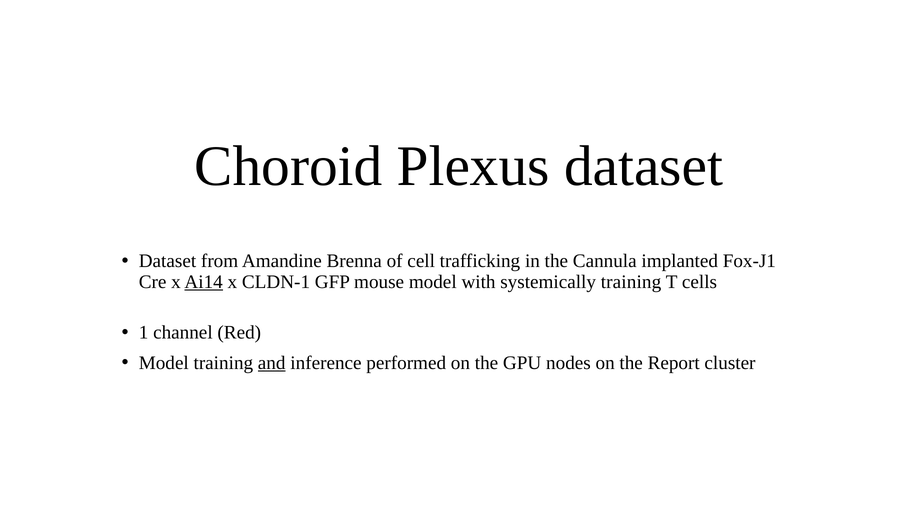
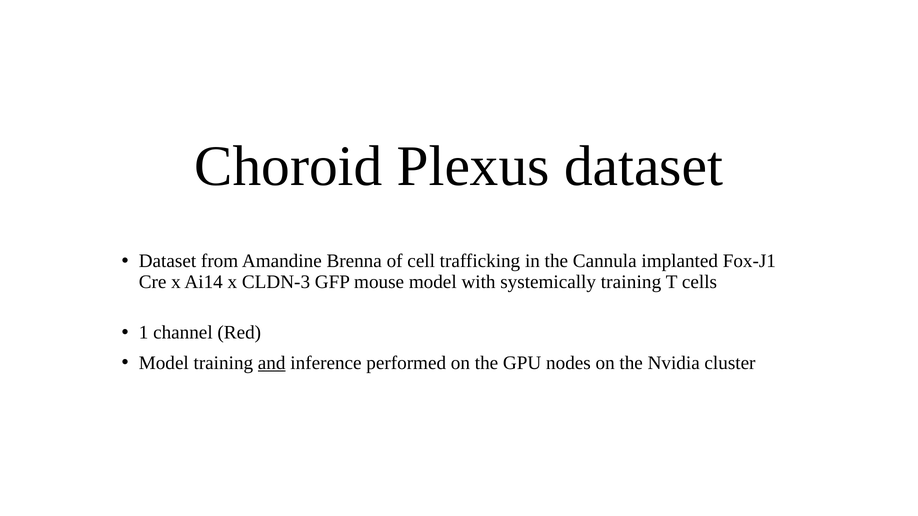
Ai14 underline: present -> none
CLDN-1: CLDN-1 -> CLDN-3
Report: Report -> Nvidia
